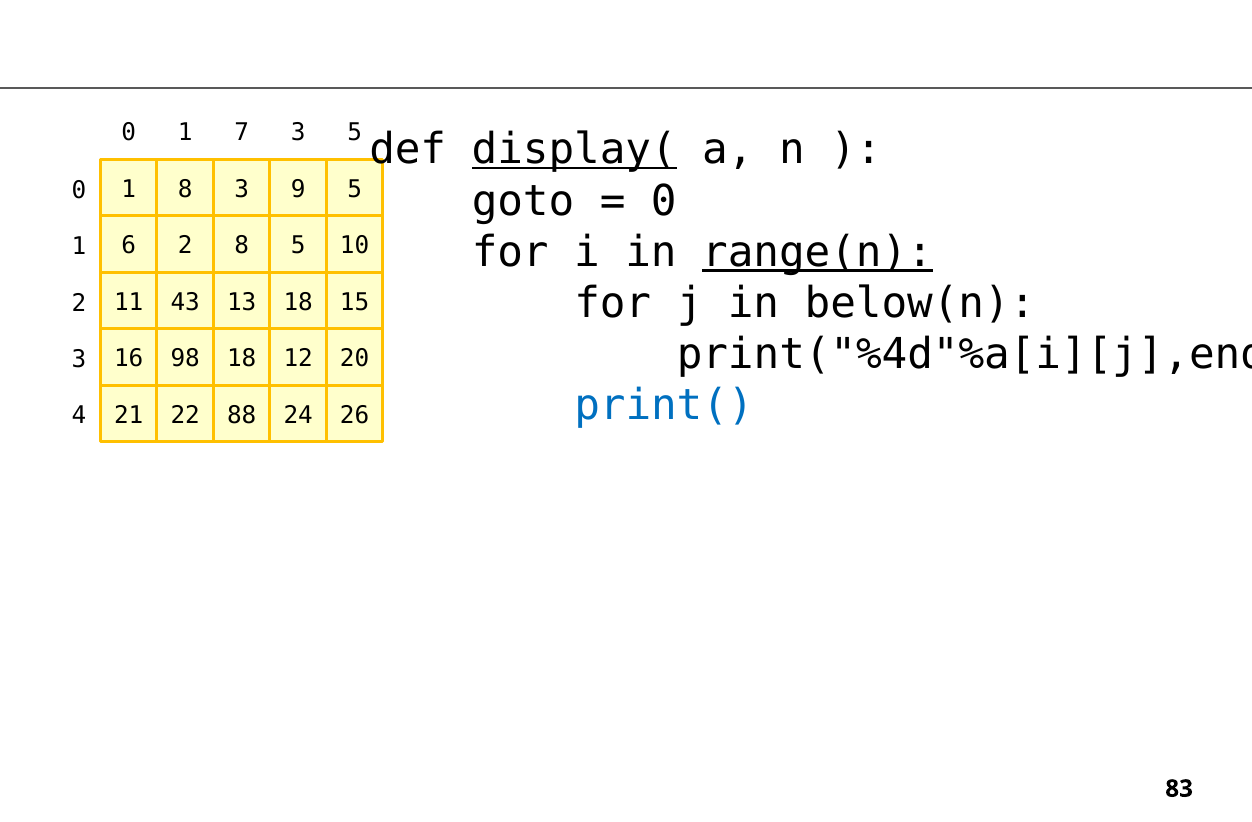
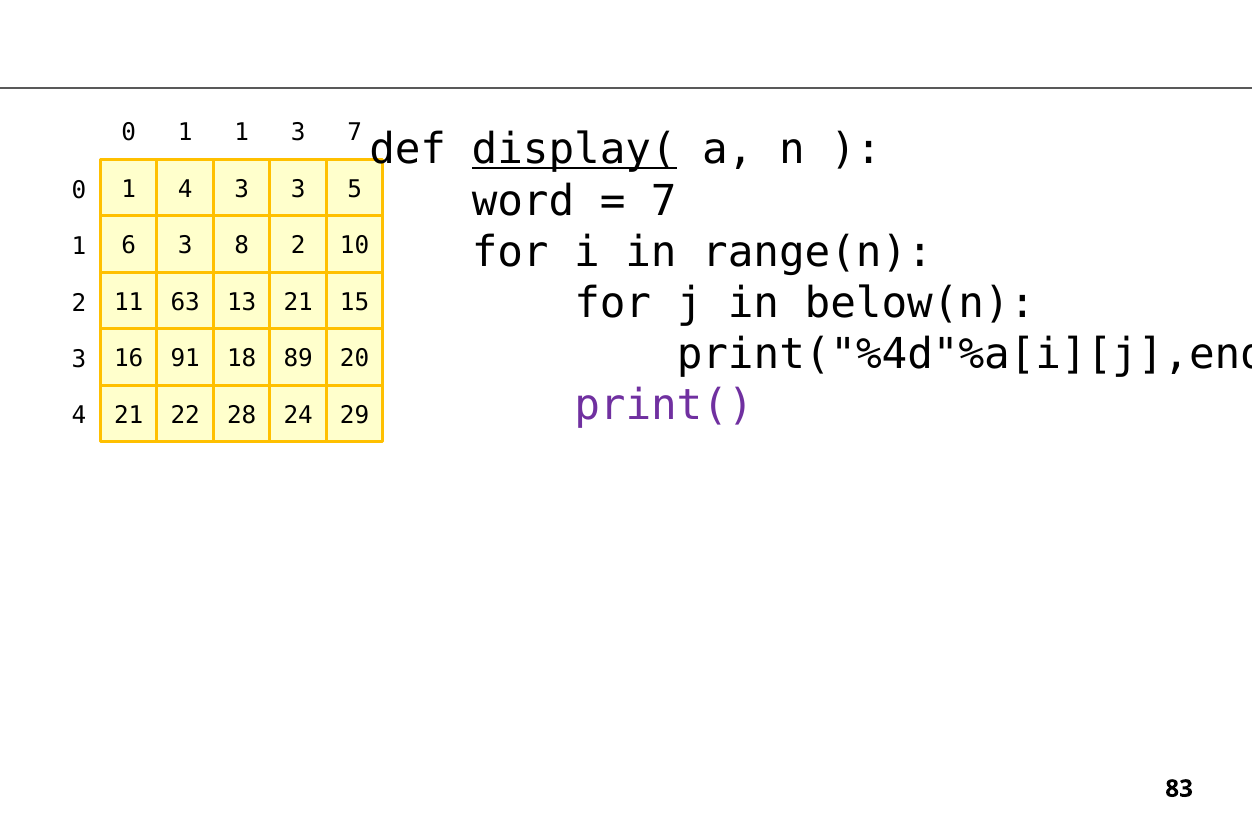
1 7: 7 -> 1
3 5: 5 -> 7
1 8: 8 -> 4
3 9: 9 -> 3
goto: goto -> word
0 at (664, 201): 0 -> 7
range(n underline: present -> none
6 2: 2 -> 3
8 5: 5 -> 2
43: 43 -> 63
13 18: 18 -> 21
98: 98 -> 91
12: 12 -> 89
print( colour: blue -> purple
88: 88 -> 28
26: 26 -> 29
